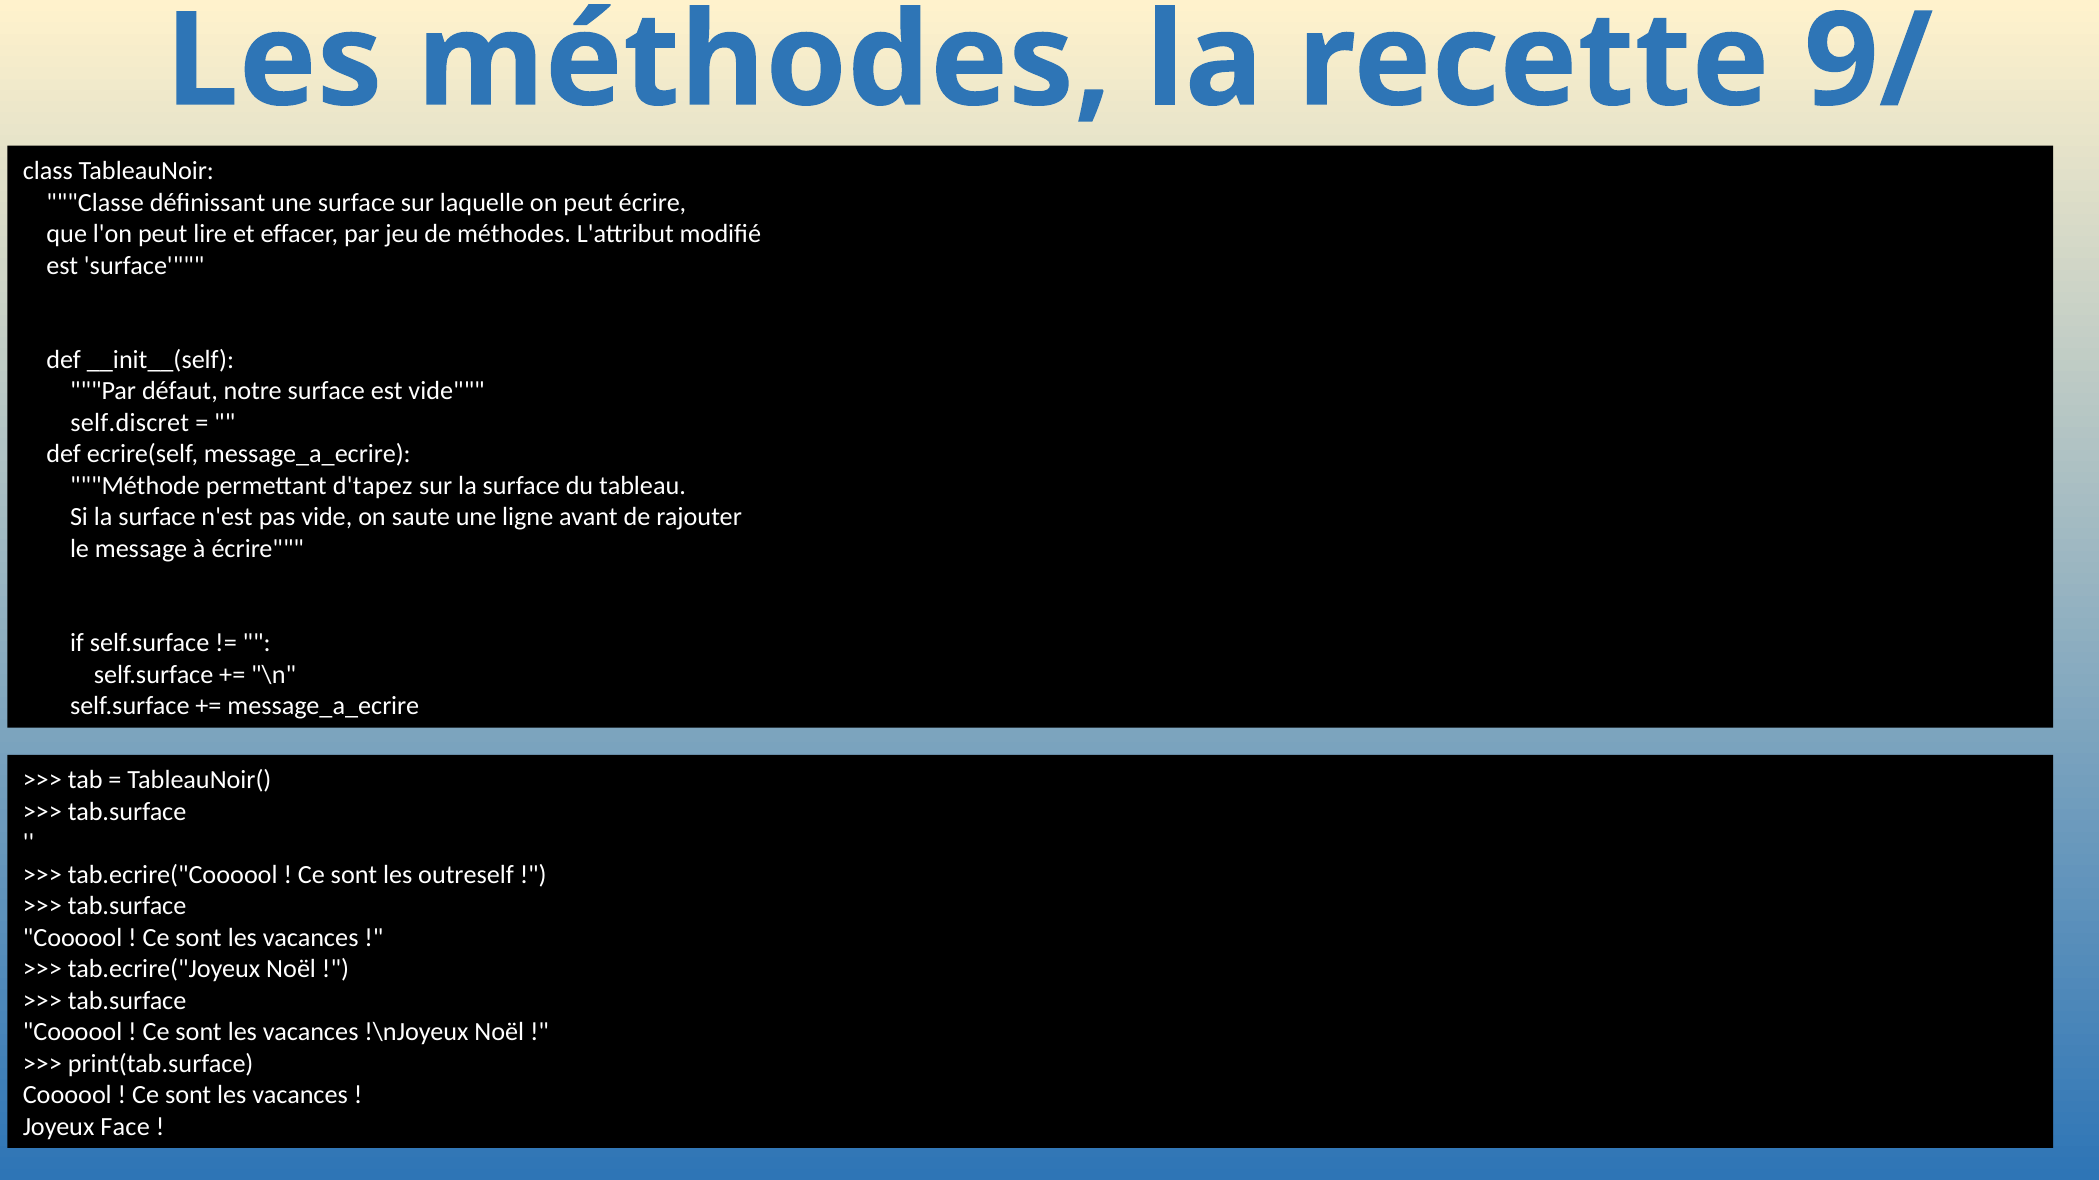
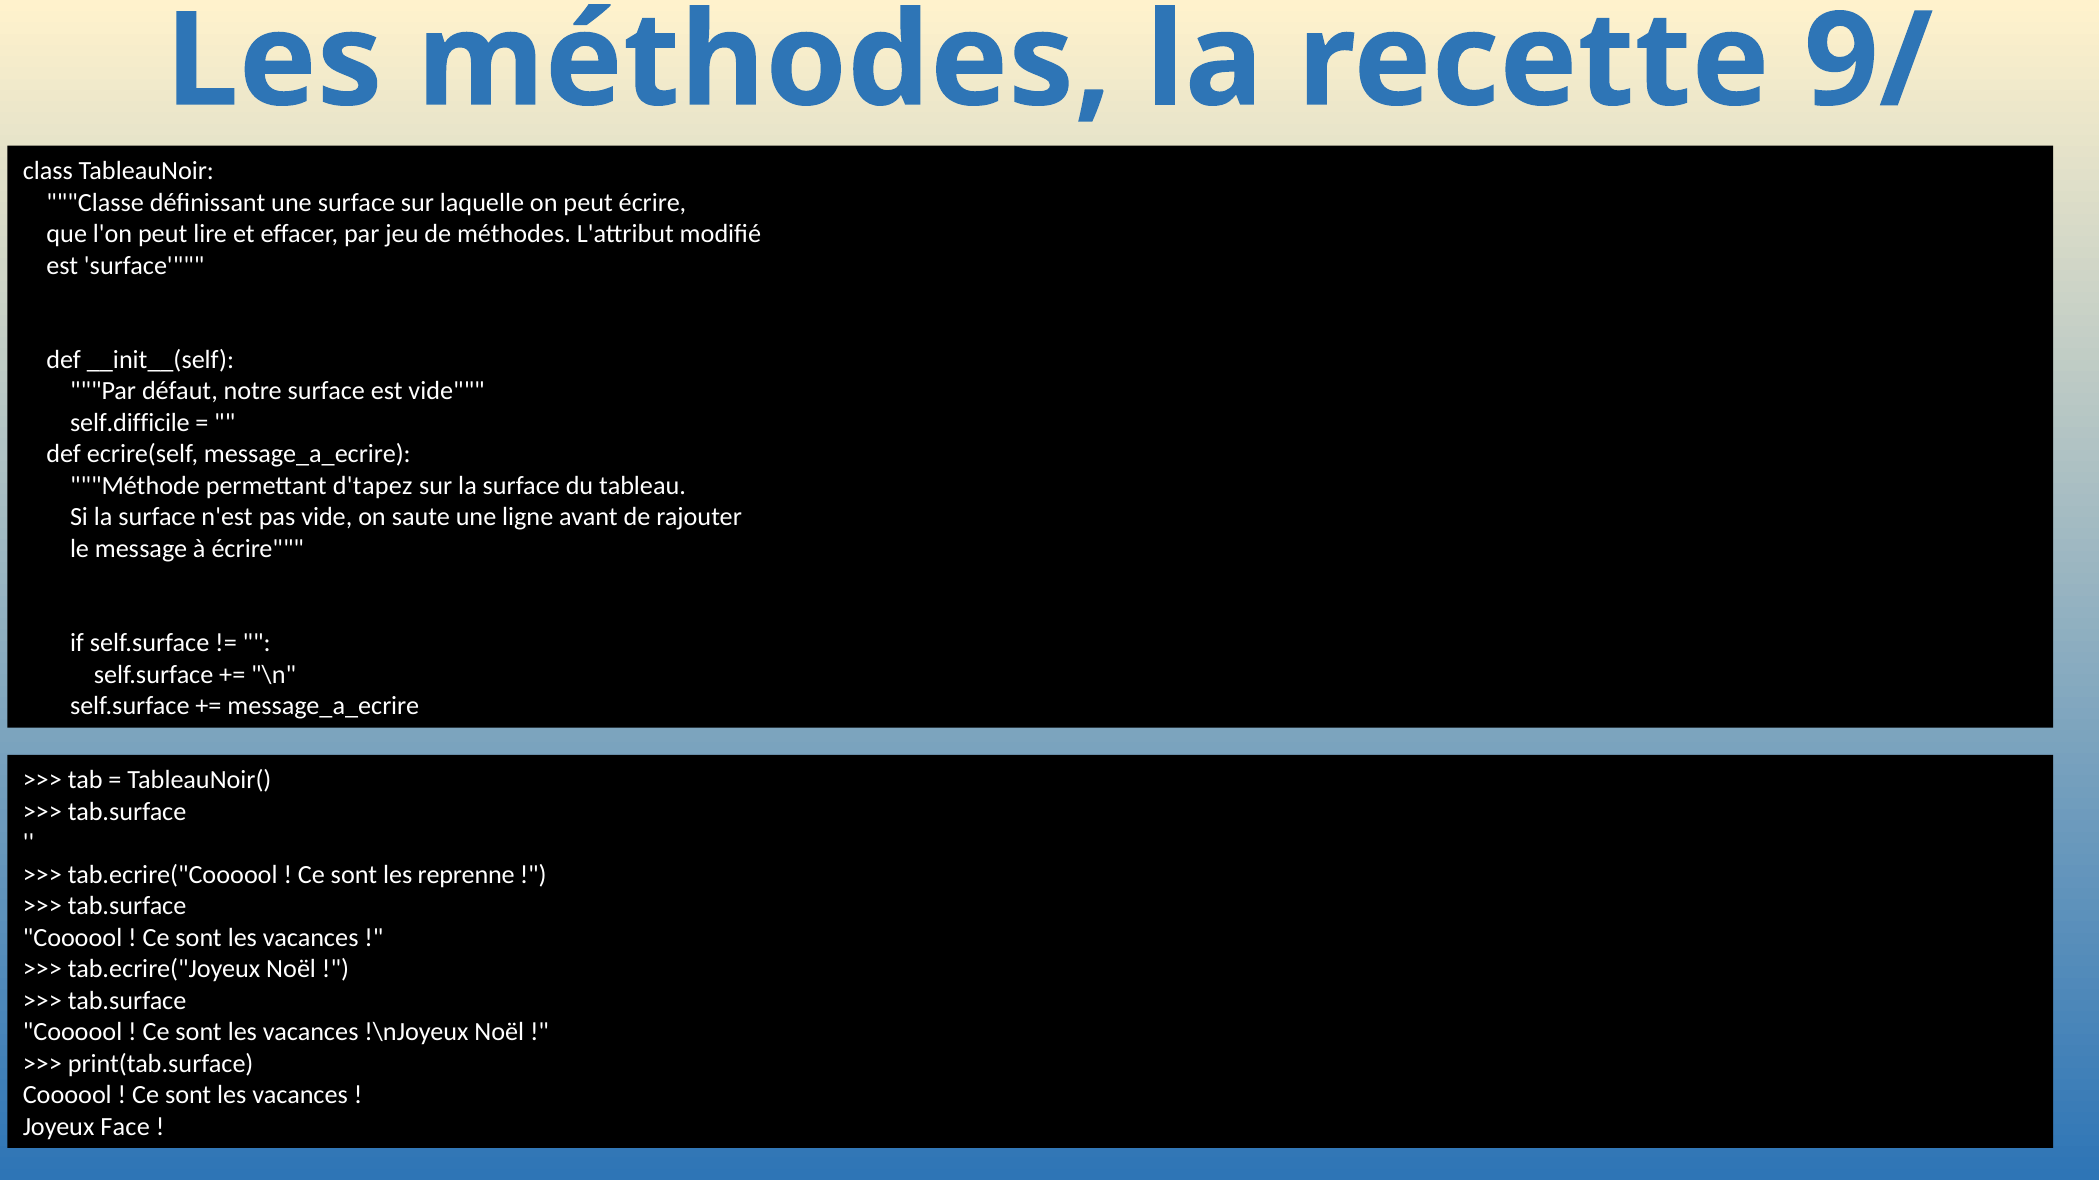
self.discret: self.discret -> self.difficile
outreself: outreself -> reprenne
